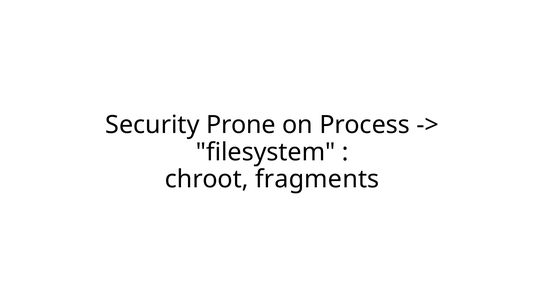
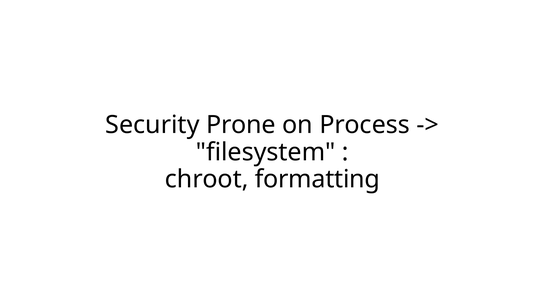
fragments: fragments -> formatting
